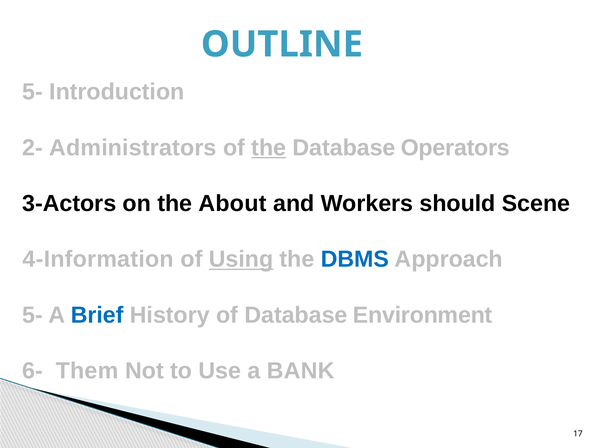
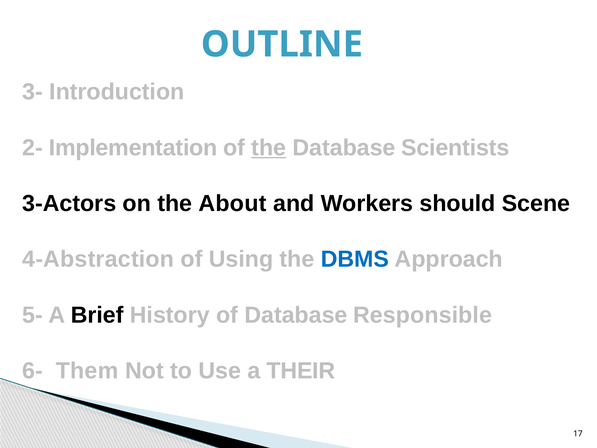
5- at (33, 92): 5- -> 3-
Administrators: Administrators -> Implementation
Operators: Operators -> Scientists
4-Information: 4-Information -> 4-Abstraction
Using underline: present -> none
Brief colour: blue -> black
Environment: Environment -> Responsible
BANK: BANK -> THEIR
